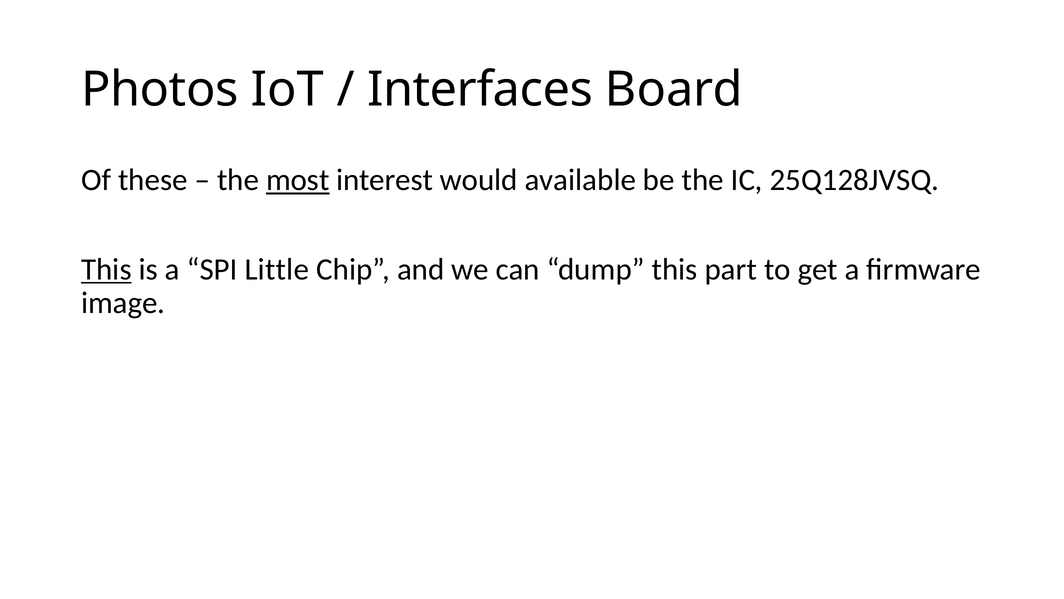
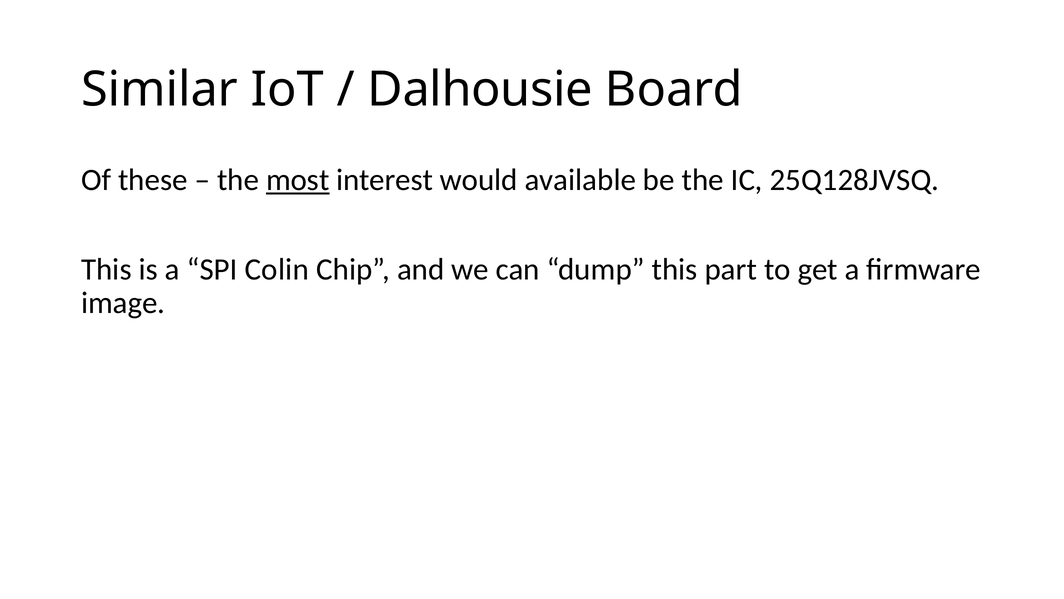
Photos: Photos -> Similar
Interfaces: Interfaces -> Dalhousie
This at (106, 269) underline: present -> none
Little: Little -> Colin
